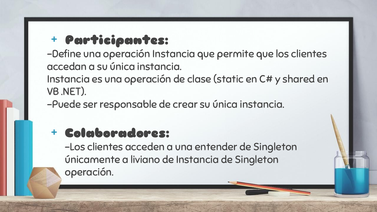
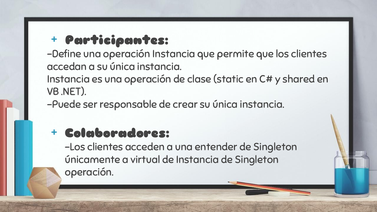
liviano: liviano -> virtual
